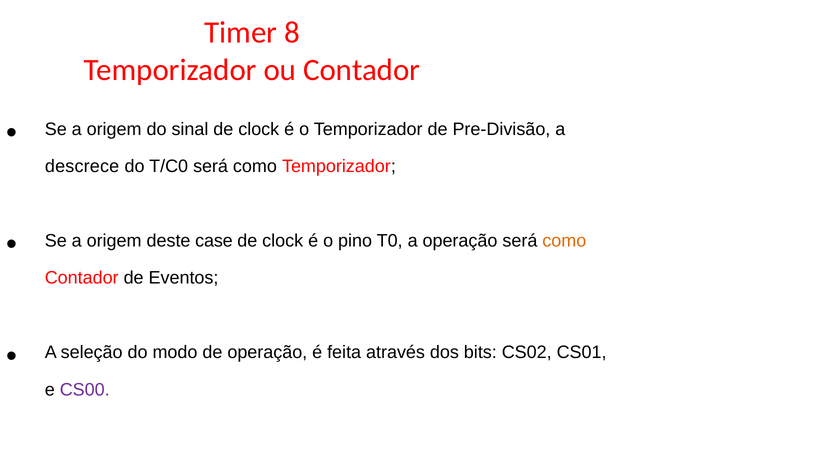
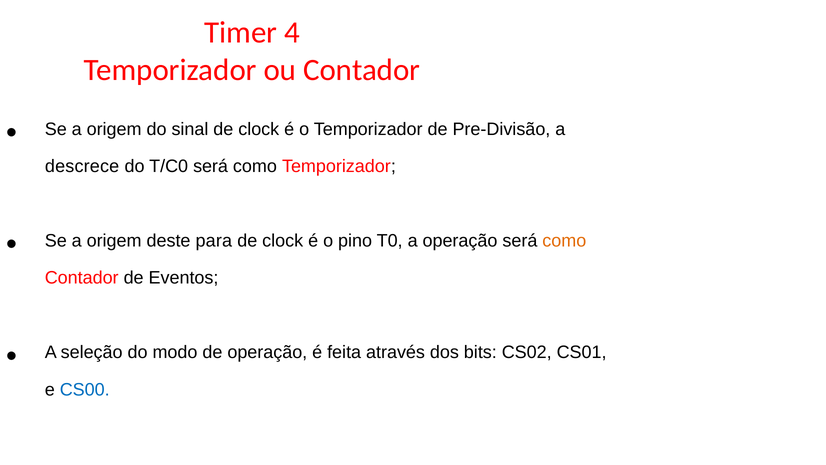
8: 8 -> 4
case: case -> para
CS00 colour: purple -> blue
